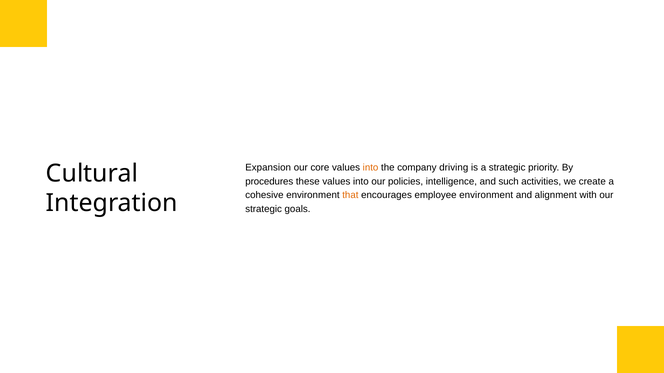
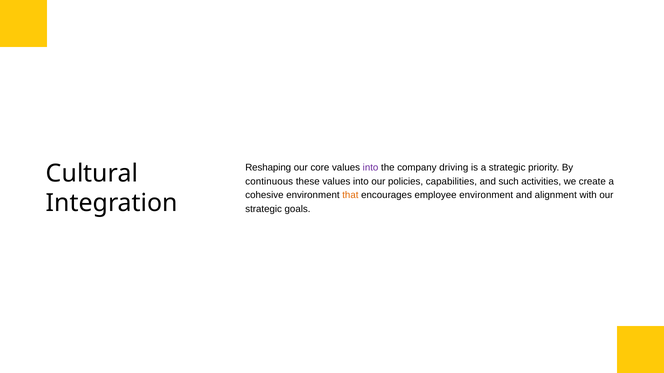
Expansion: Expansion -> Reshaping
into at (371, 168) colour: orange -> purple
procedures: procedures -> continuous
intelligence: intelligence -> capabilities
